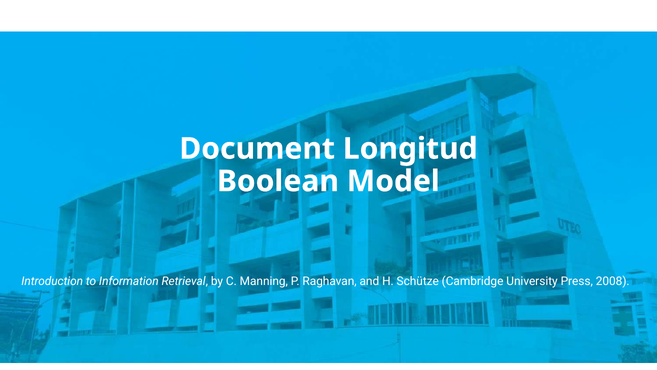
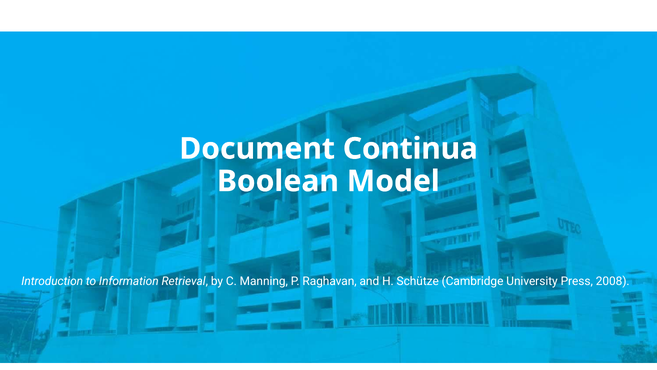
Longitud: Longitud -> Continua
